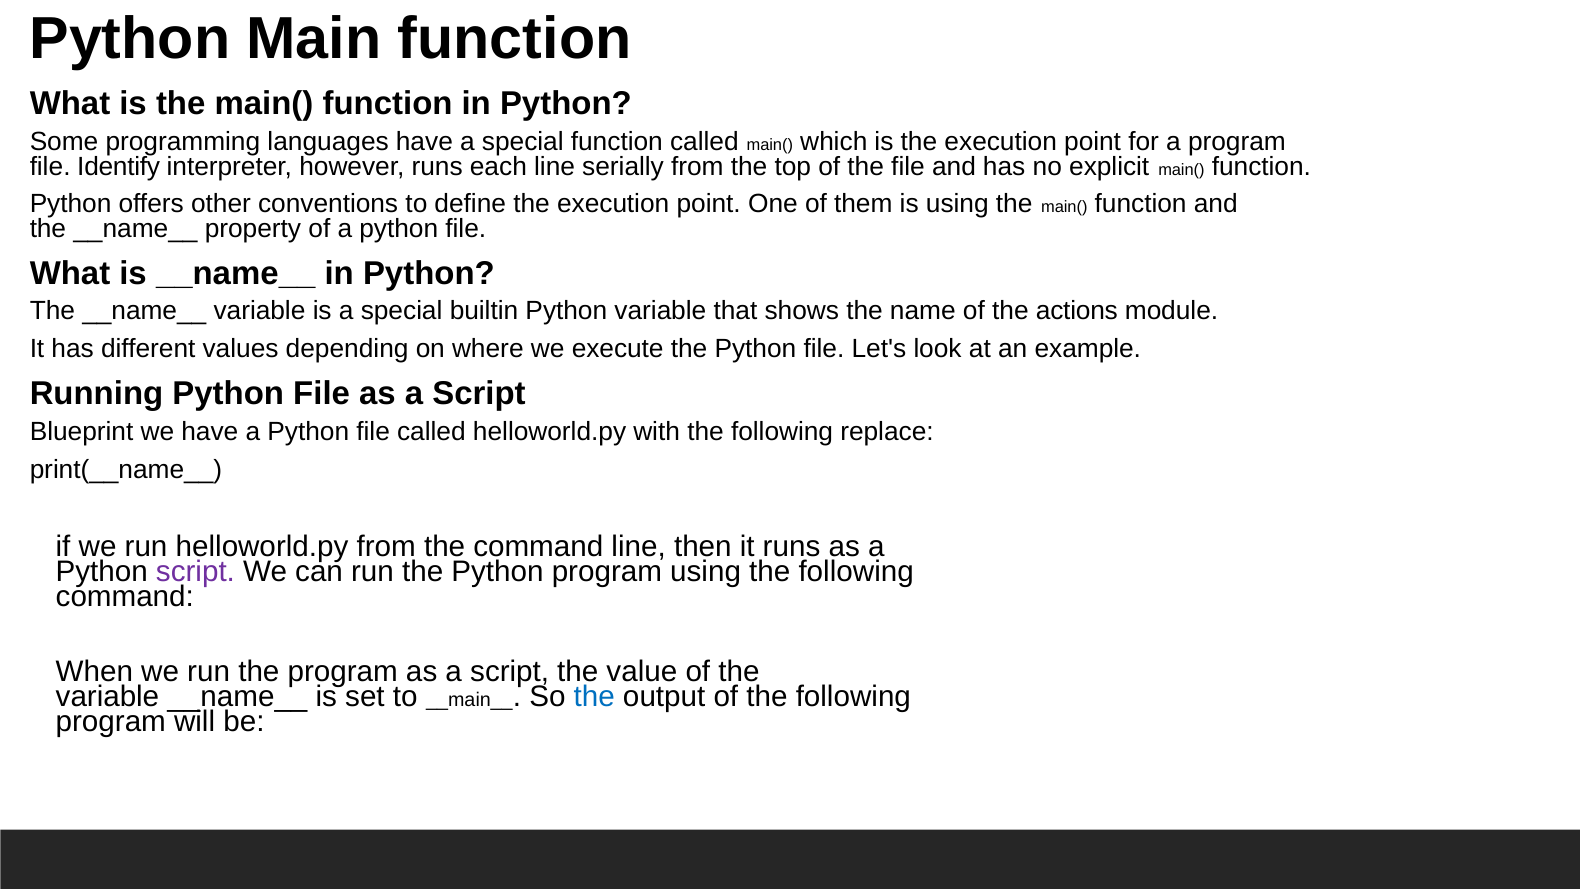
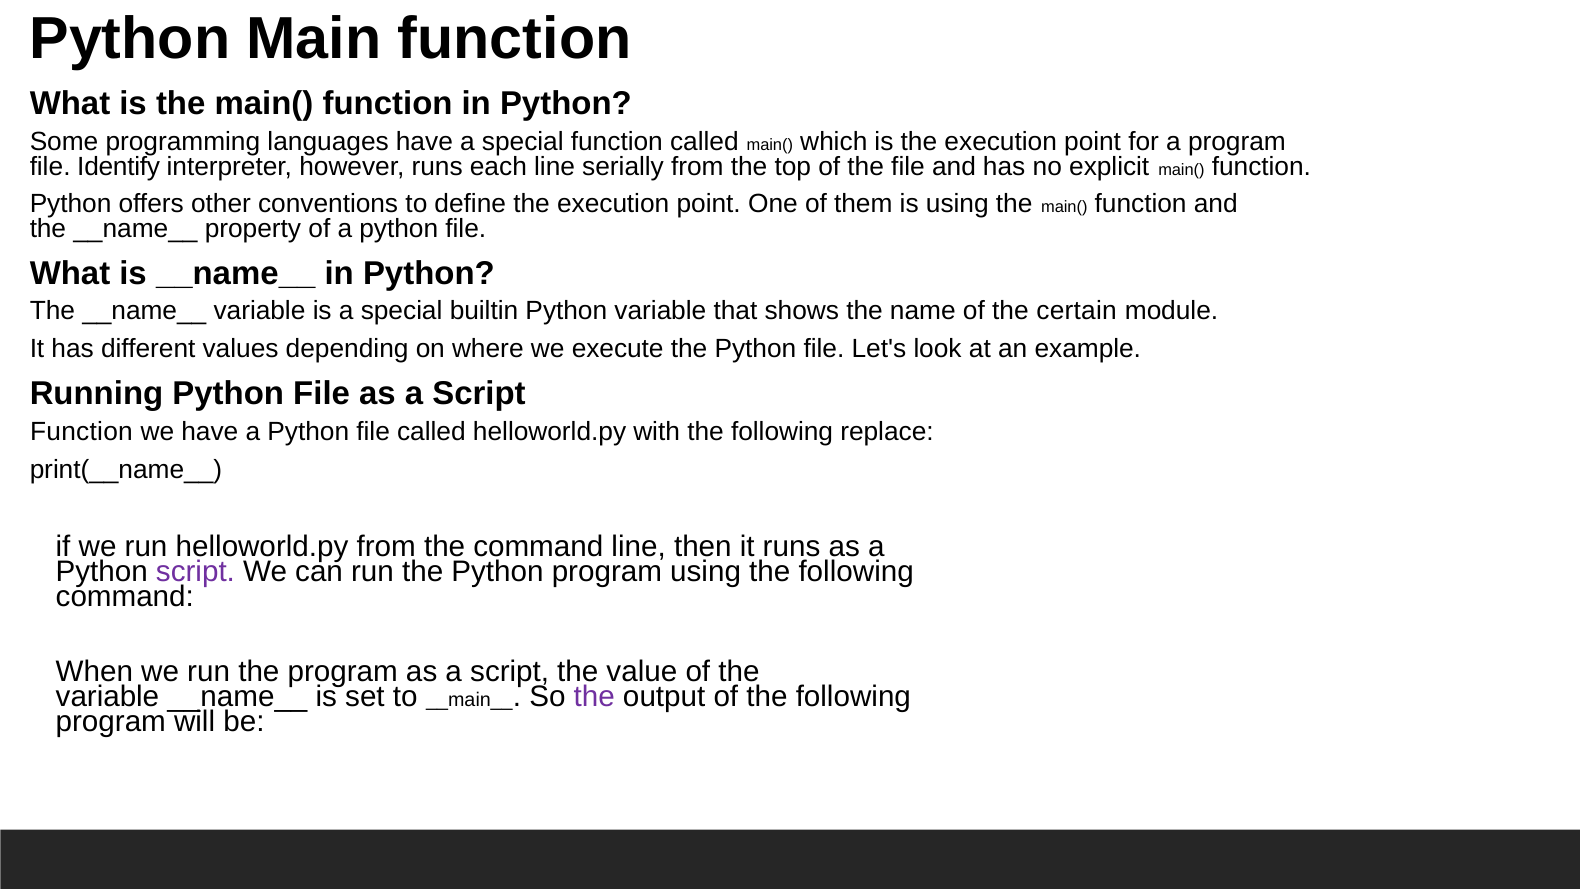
actions: actions -> certain
Blueprint at (82, 431): Blueprint -> Function
the at (594, 696) colour: blue -> purple
